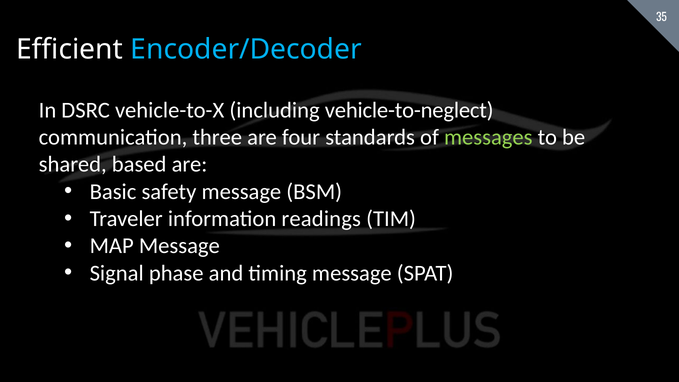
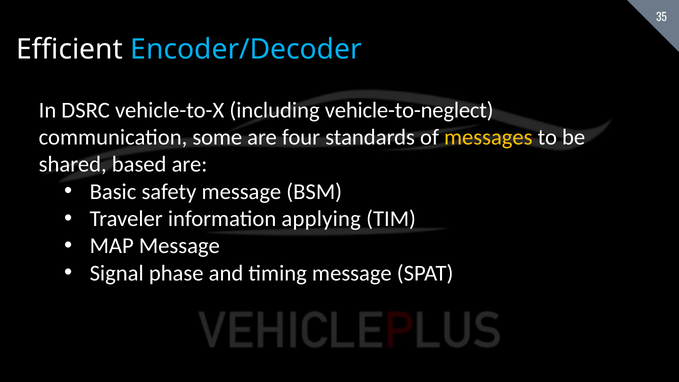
three: three -> some
messages colour: light green -> yellow
readings: readings -> applying
